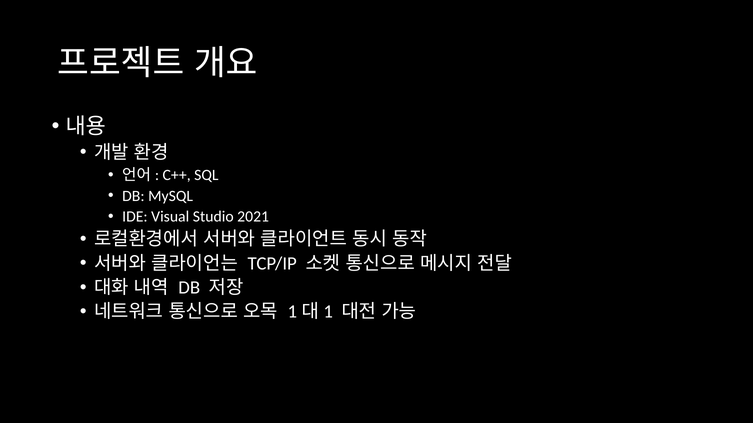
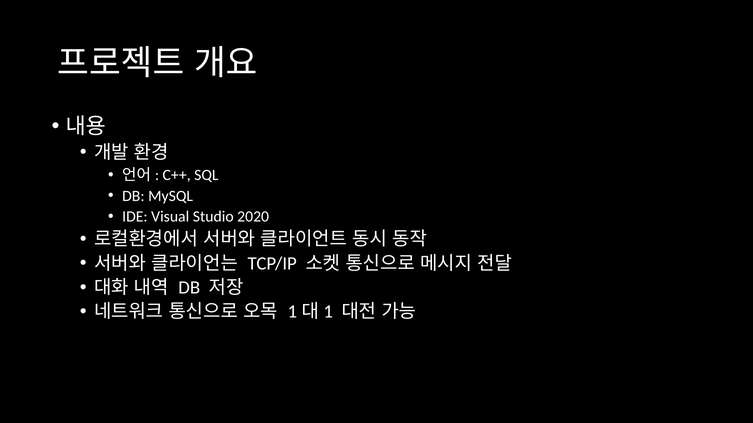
2021: 2021 -> 2020
